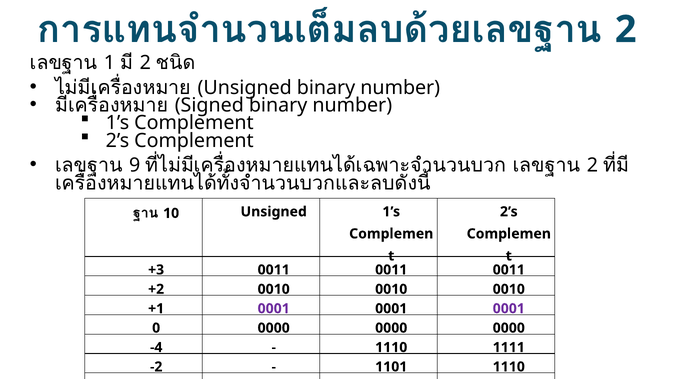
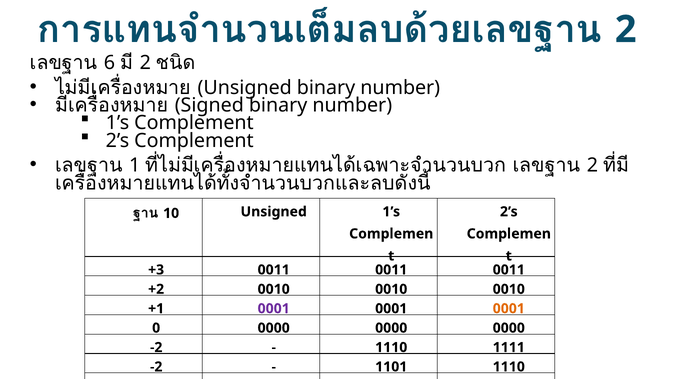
1: 1 -> 6
9: 9 -> 1
0001 at (509, 309) colour: purple -> orange
-4 at (156, 348): -4 -> -2
